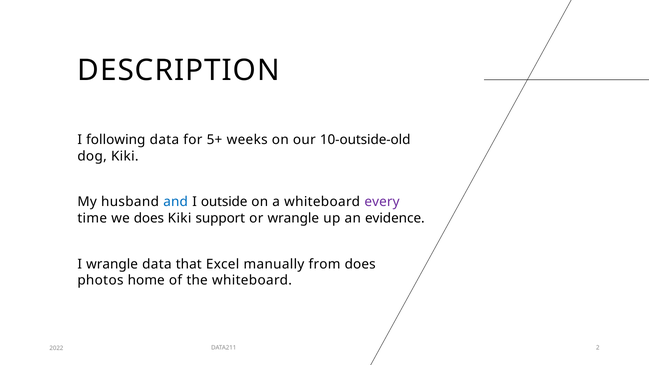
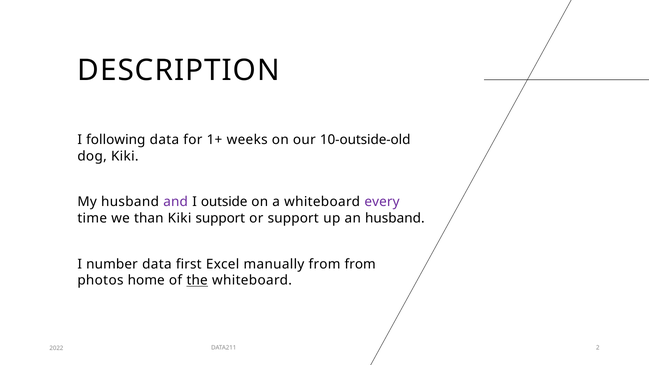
5+: 5+ -> 1+
and colour: blue -> purple
we does: does -> than
or wrangle: wrangle -> support
an evidence: evidence -> husband
I wrangle: wrangle -> number
that: that -> first
from does: does -> from
the underline: none -> present
